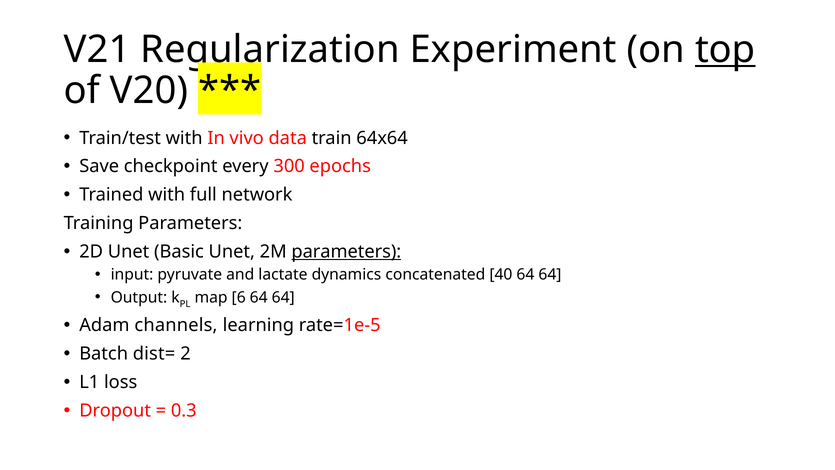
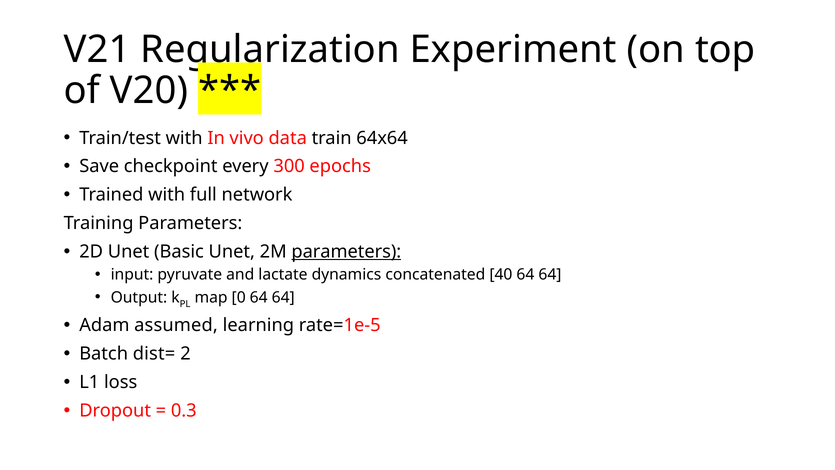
top underline: present -> none
6: 6 -> 0
channels: channels -> assumed
